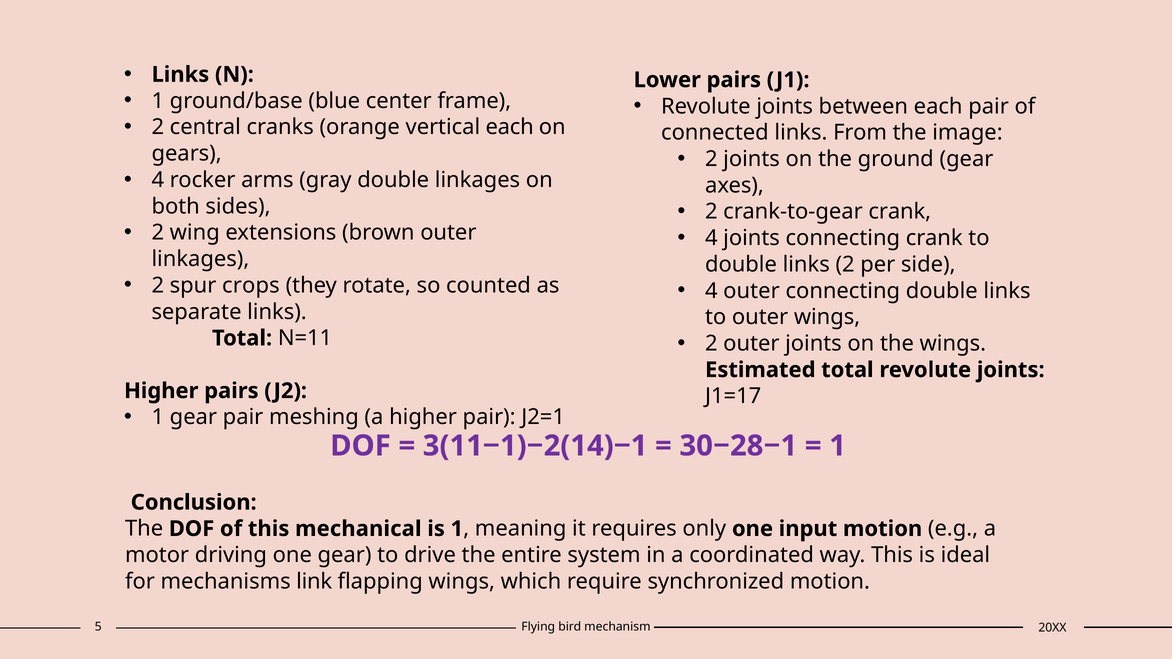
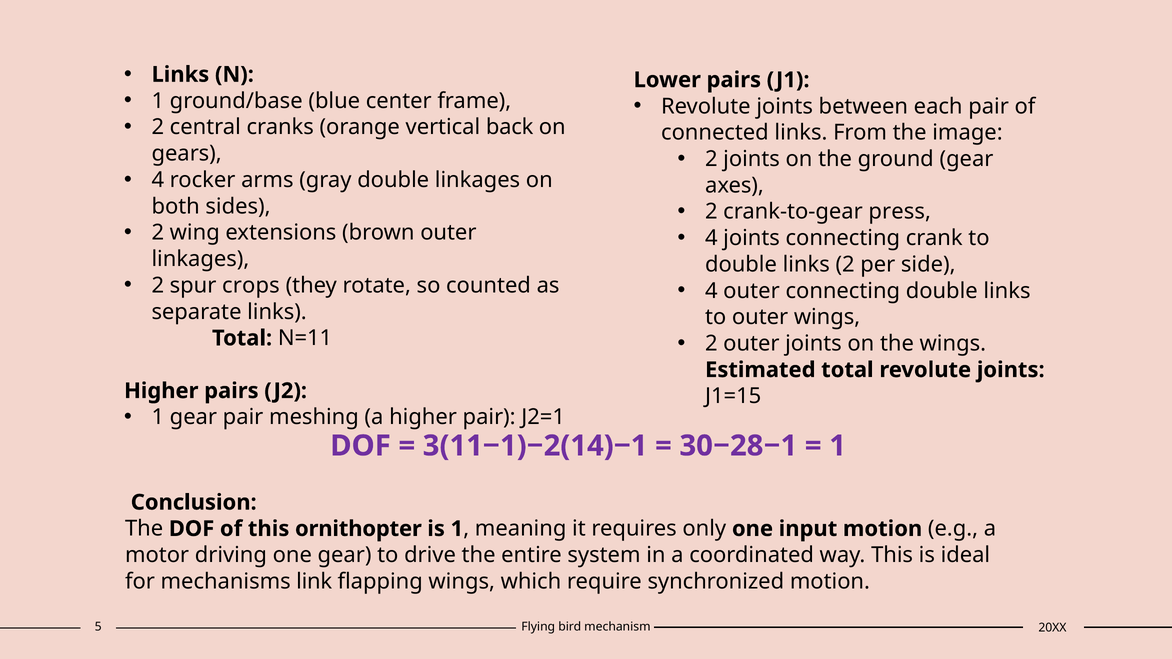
vertical each: each -> back
crank-to-gear crank: crank -> press
J1=17: J1=17 -> J1=15
mechanical: mechanical -> ornithopter
